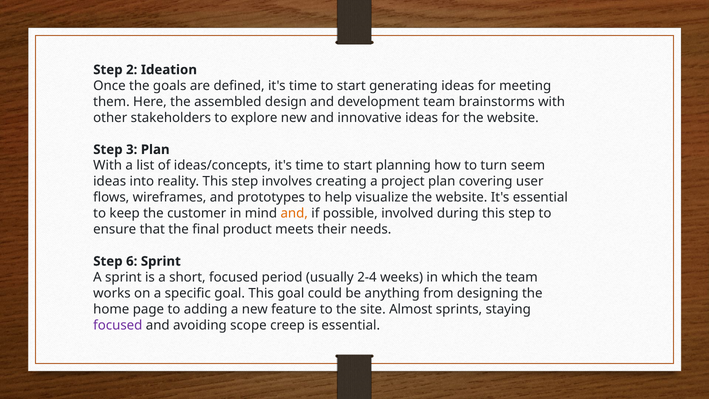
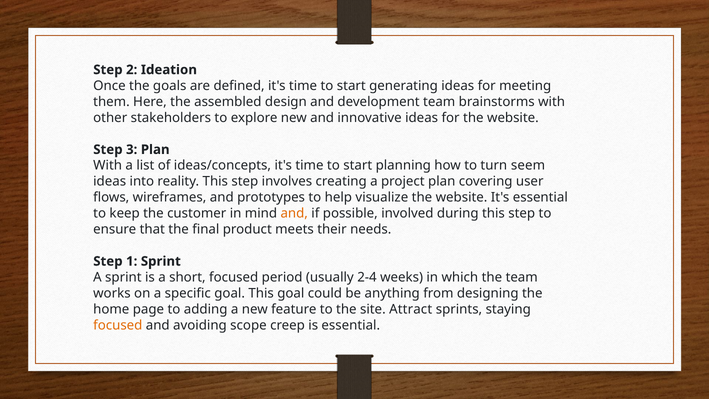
6: 6 -> 1
Almost: Almost -> Attract
focused at (118, 325) colour: purple -> orange
